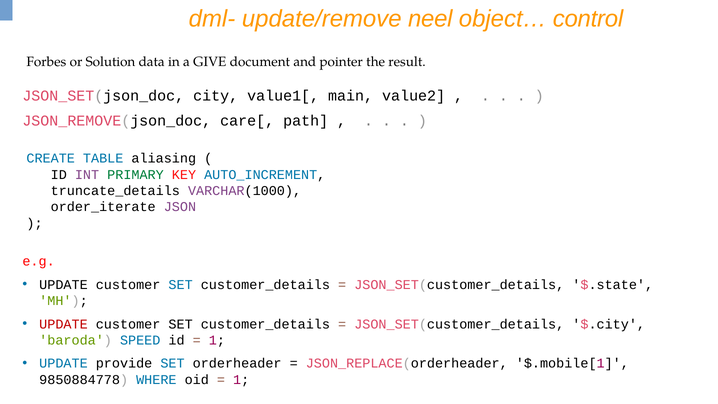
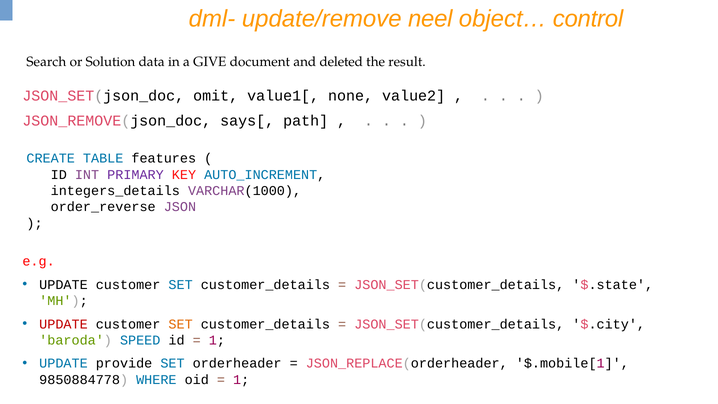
Forbes: Forbes -> Search
pointer: pointer -> deleted
city: city -> omit
main: main -> none
care[: care[ -> says[
aliasing: aliasing -> features
PRIMARY colour: green -> purple
truncate_details: truncate_details -> integers_details
order_iterate: order_iterate -> order_reverse
SET at (181, 324) colour: black -> orange
